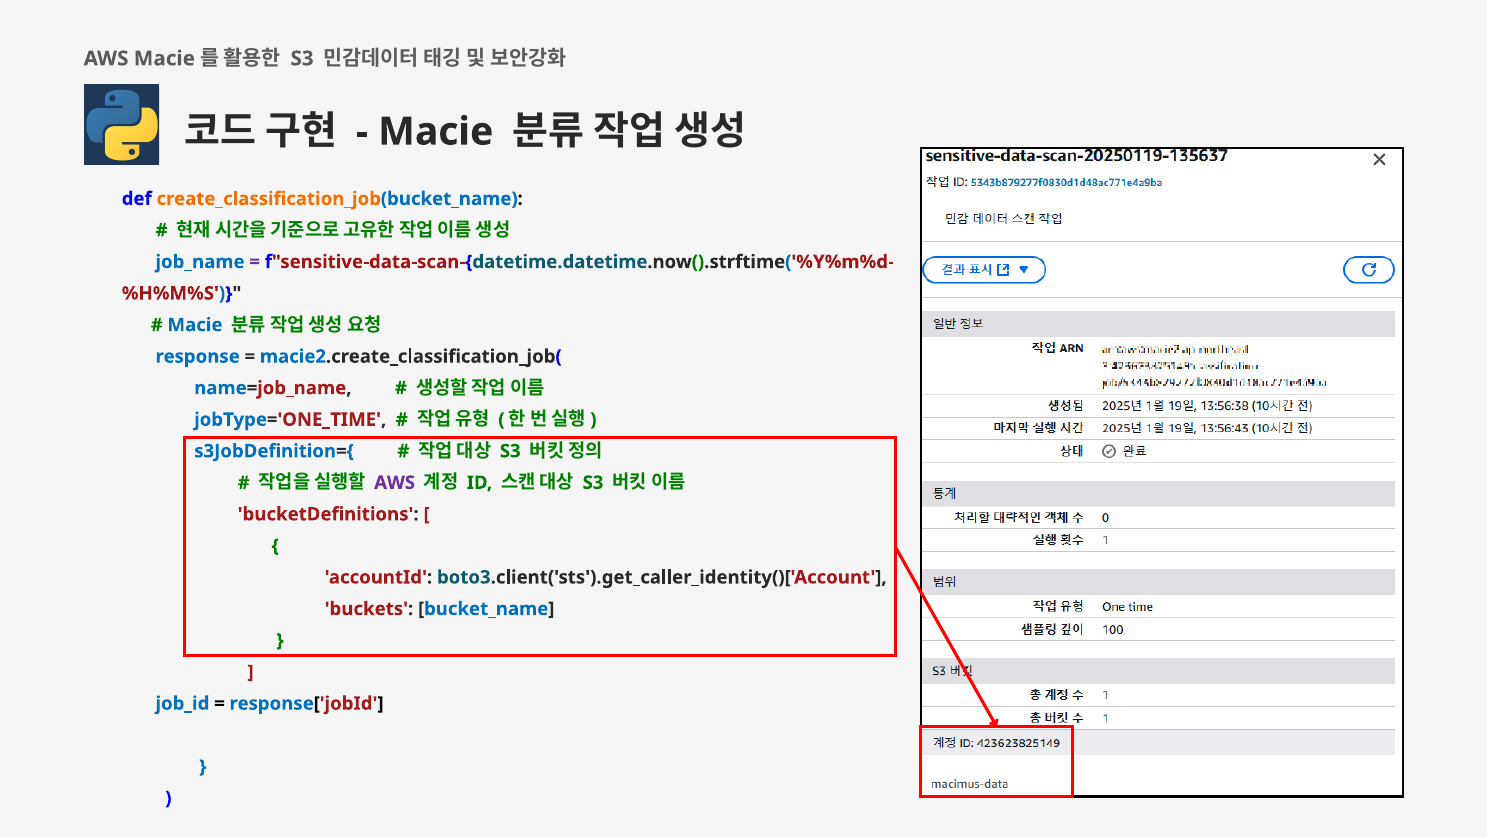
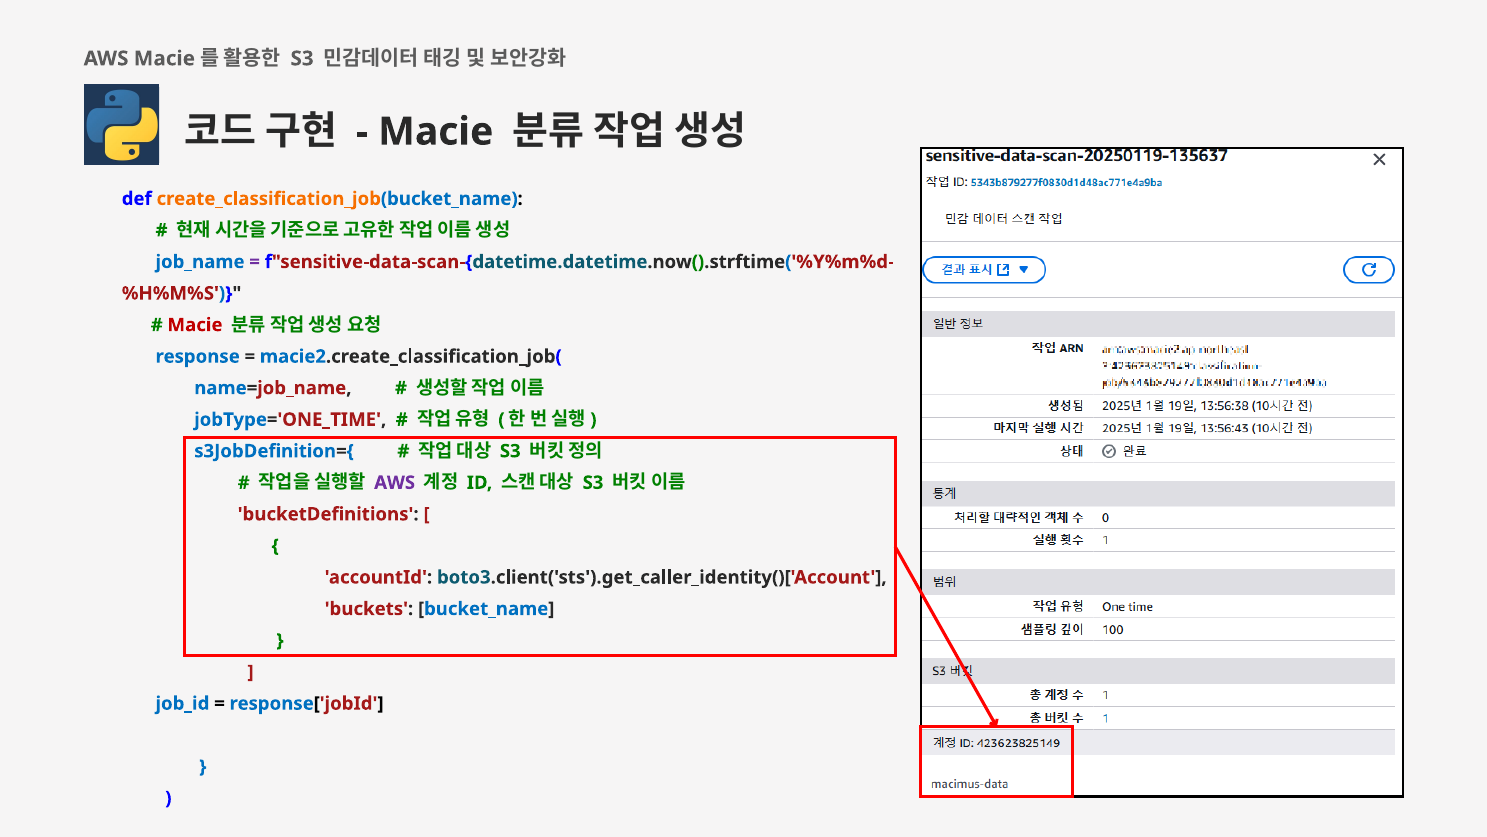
Macie at (195, 325) colour: blue -> red
